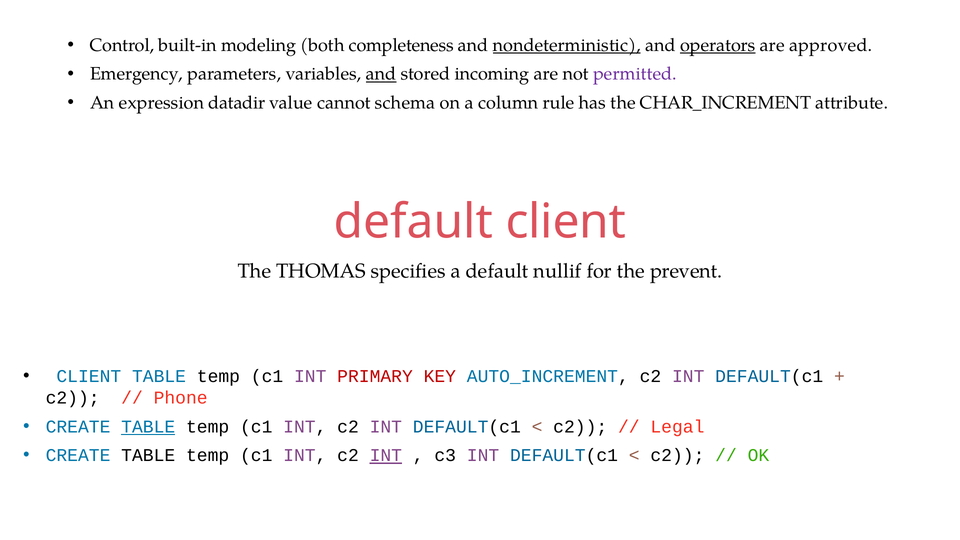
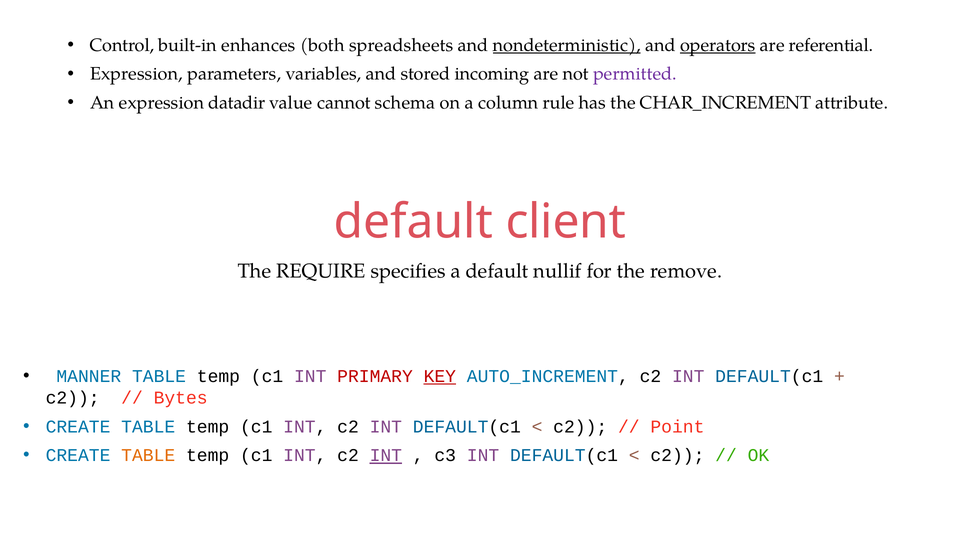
modeling: modeling -> enhances
completeness: completeness -> spreadsheets
approved: approved -> referential
Emergency at (136, 74): Emergency -> Expression
and at (381, 74) underline: present -> none
THOMAS: THOMAS -> REQUIRE
prevent: prevent -> remove
CLIENT at (89, 376): CLIENT -> MANNER
KEY underline: none -> present
Phone: Phone -> Bytes
TABLE at (148, 427) underline: present -> none
Legal: Legal -> Point
TABLE at (148, 455) colour: black -> orange
